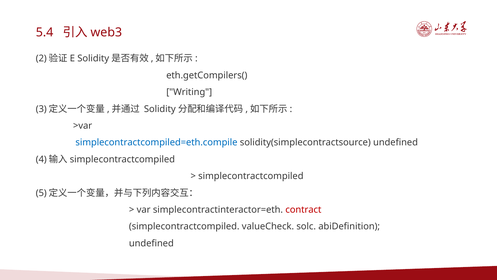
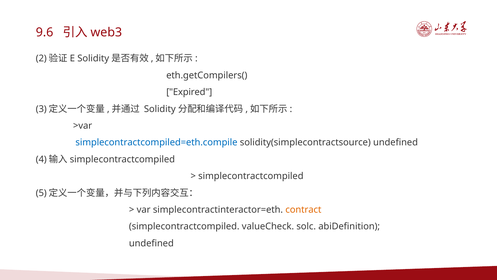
5.4: 5.4 -> 9.6
Writing: Writing -> Expired
contract colour: red -> orange
